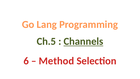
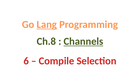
Lang underline: none -> present
Ch.5: Ch.5 -> Ch.8
Method: Method -> Compile
